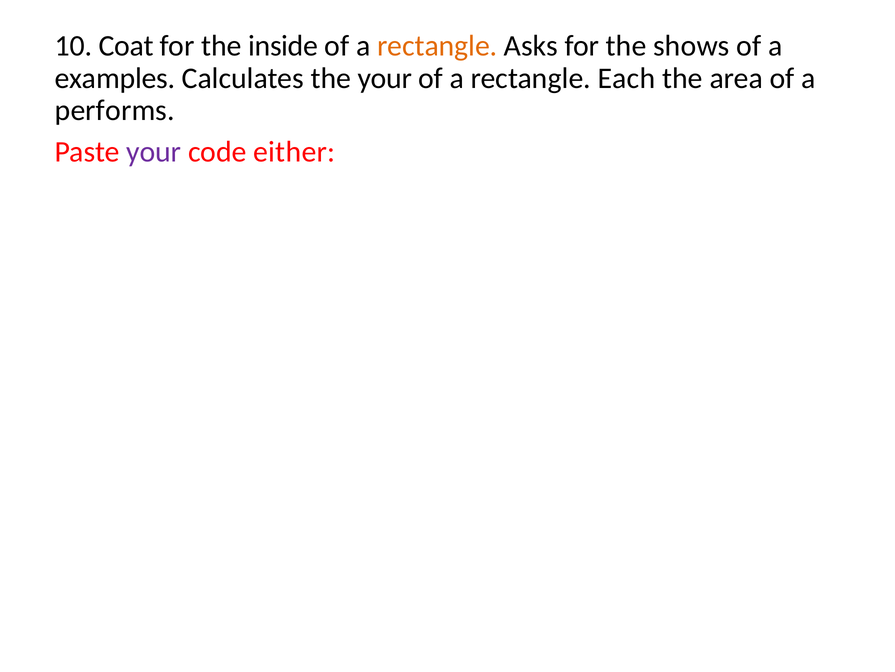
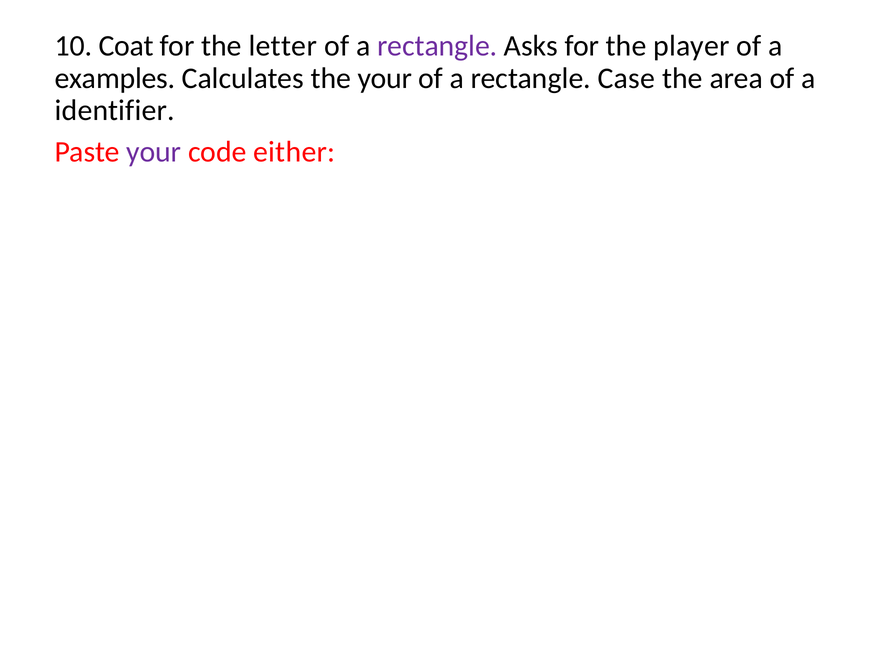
inside: inside -> letter
rectangle at (437, 46) colour: orange -> purple
shows: shows -> player
Each: Each -> Case
performs: performs -> identifier
